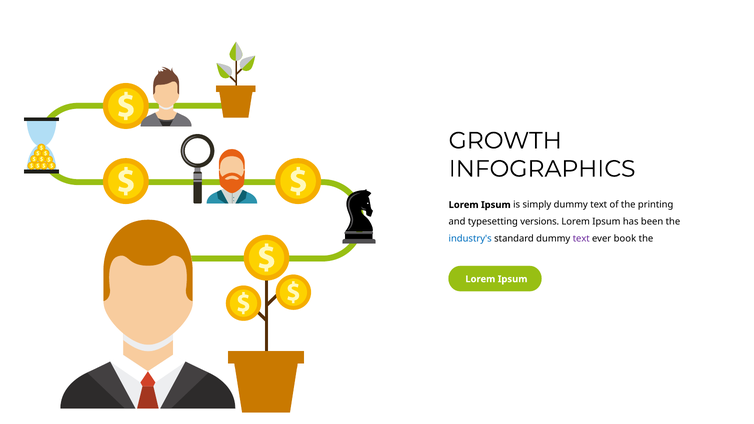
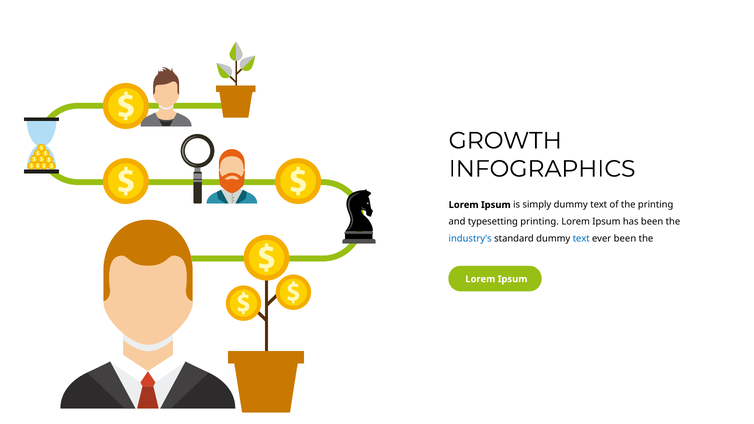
typesetting versions: versions -> printing
text at (581, 239) colour: purple -> blue
ever book: book -> been
